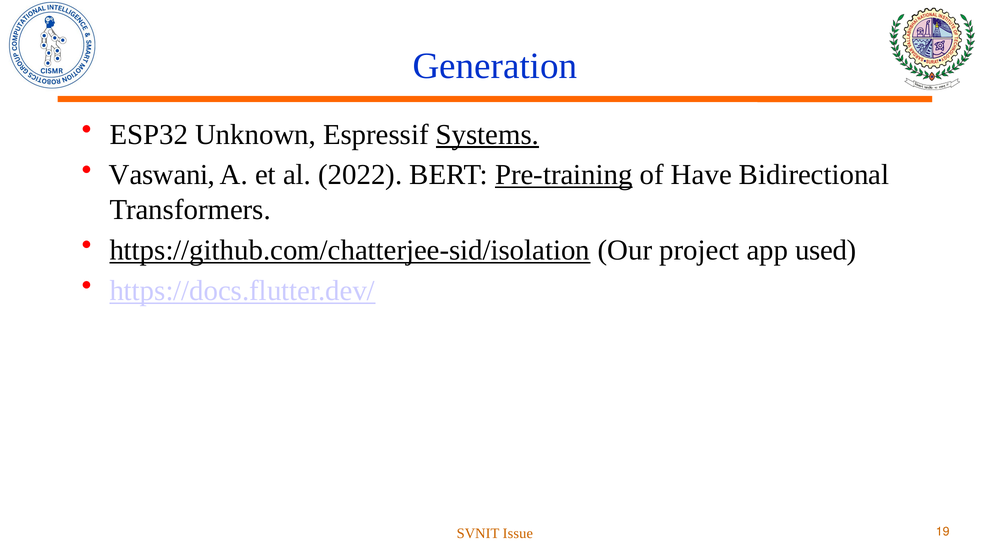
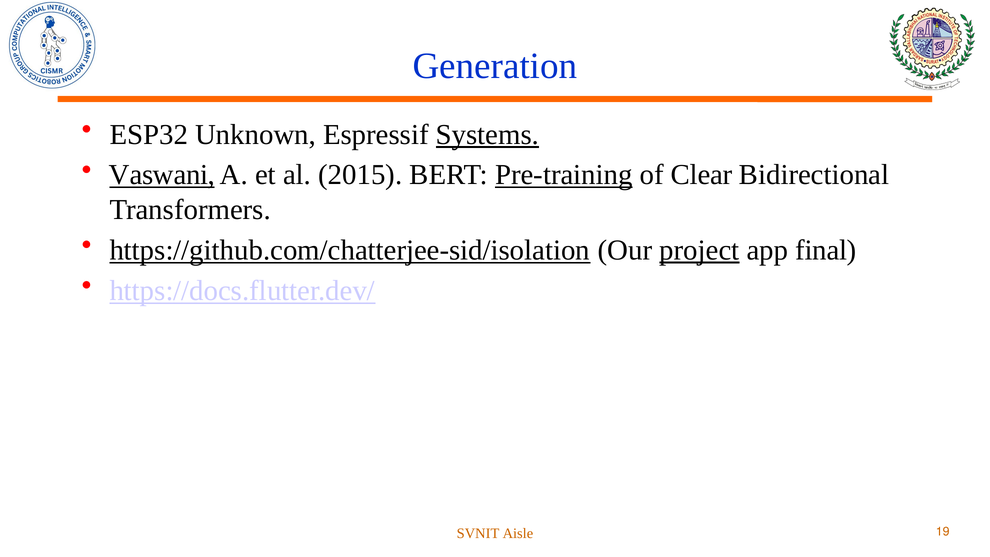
Vaswani underline: none -> present
2022: 2022 -> 2015
Have: Have -> Clear
project underline: none -> present
used: used -> final
Issue: Issue -> Aisle
